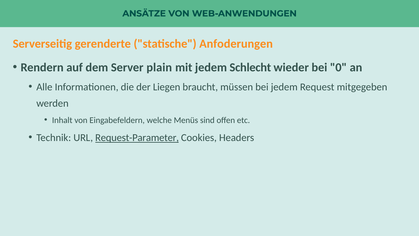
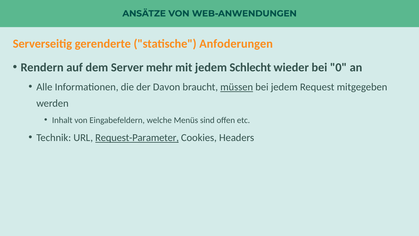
plain: plain -> mehr
Liegen: Liegen -> Davon
müssen underline: none -> present
